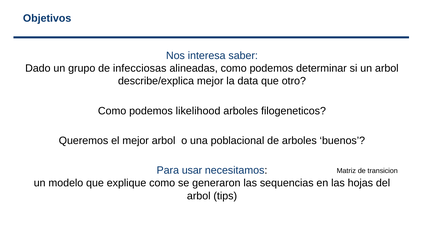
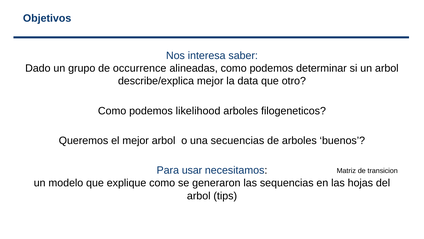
infecciosas: infecciosas -> occurrence
poblacional: poblacional -> secuencias
